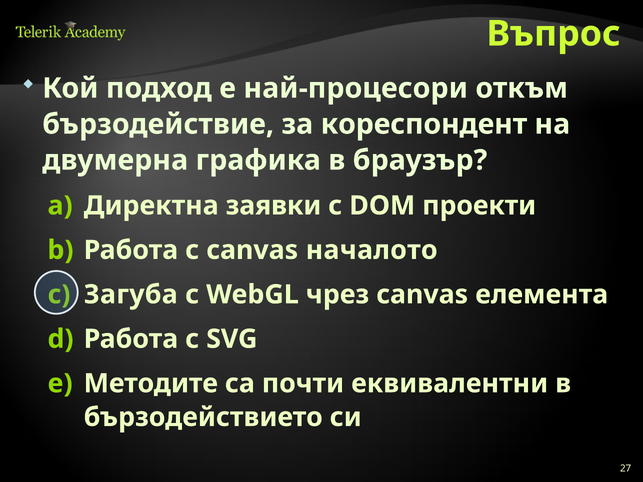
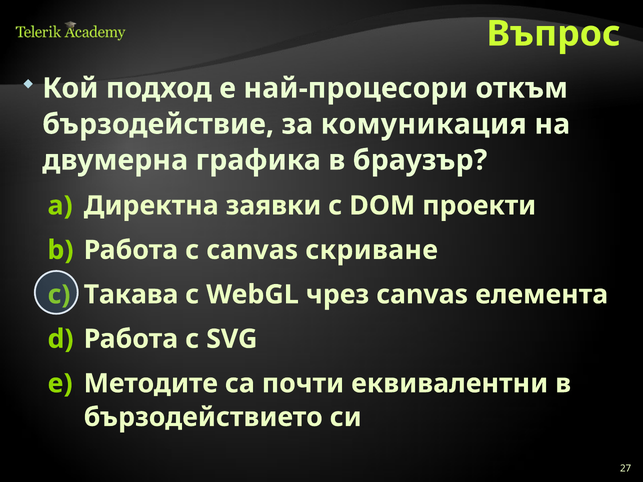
кореспондент: кореспондент -> комуникация
началото: началото -> скриване
Загуба: Загуба -> Такава
